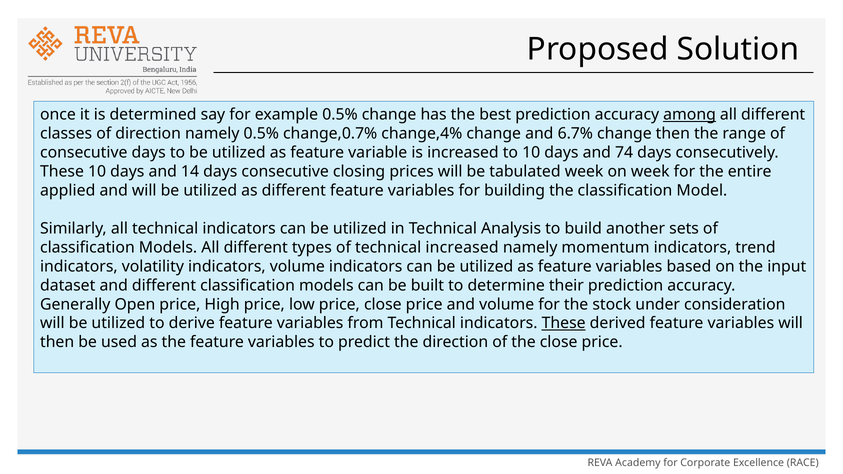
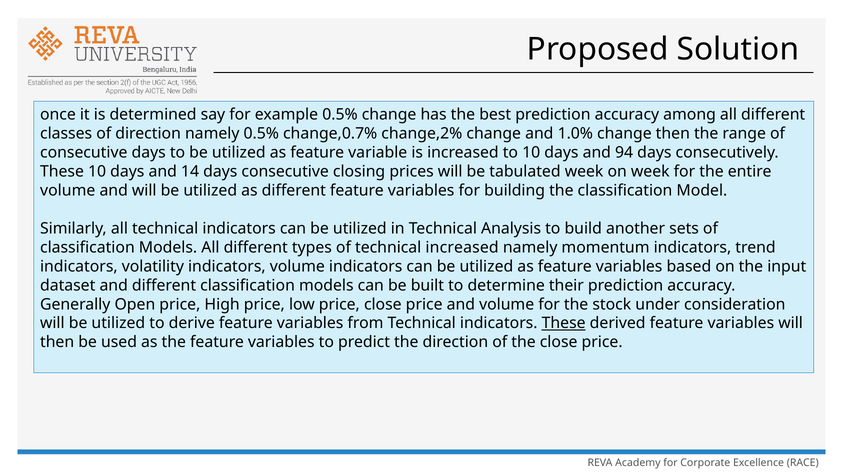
among underline: present -> none
change,4%: change,4% -> change,2%
6.7%: 6.7% -> 1.0%
74: 74 -> 94
applied at (68, 191): applied -> volume
